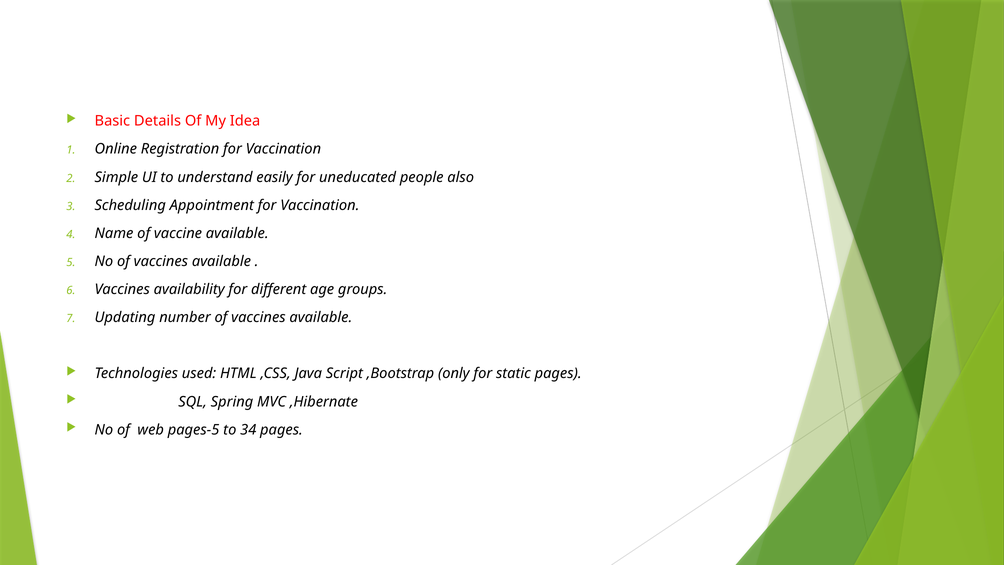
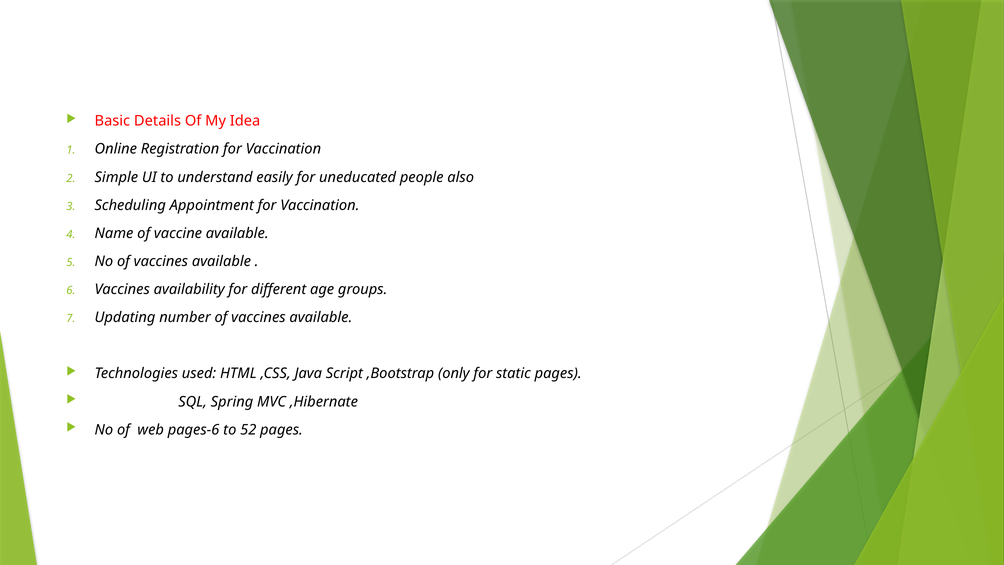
pages-5: pages-5 -> pages-6
34: 34 -> 52
